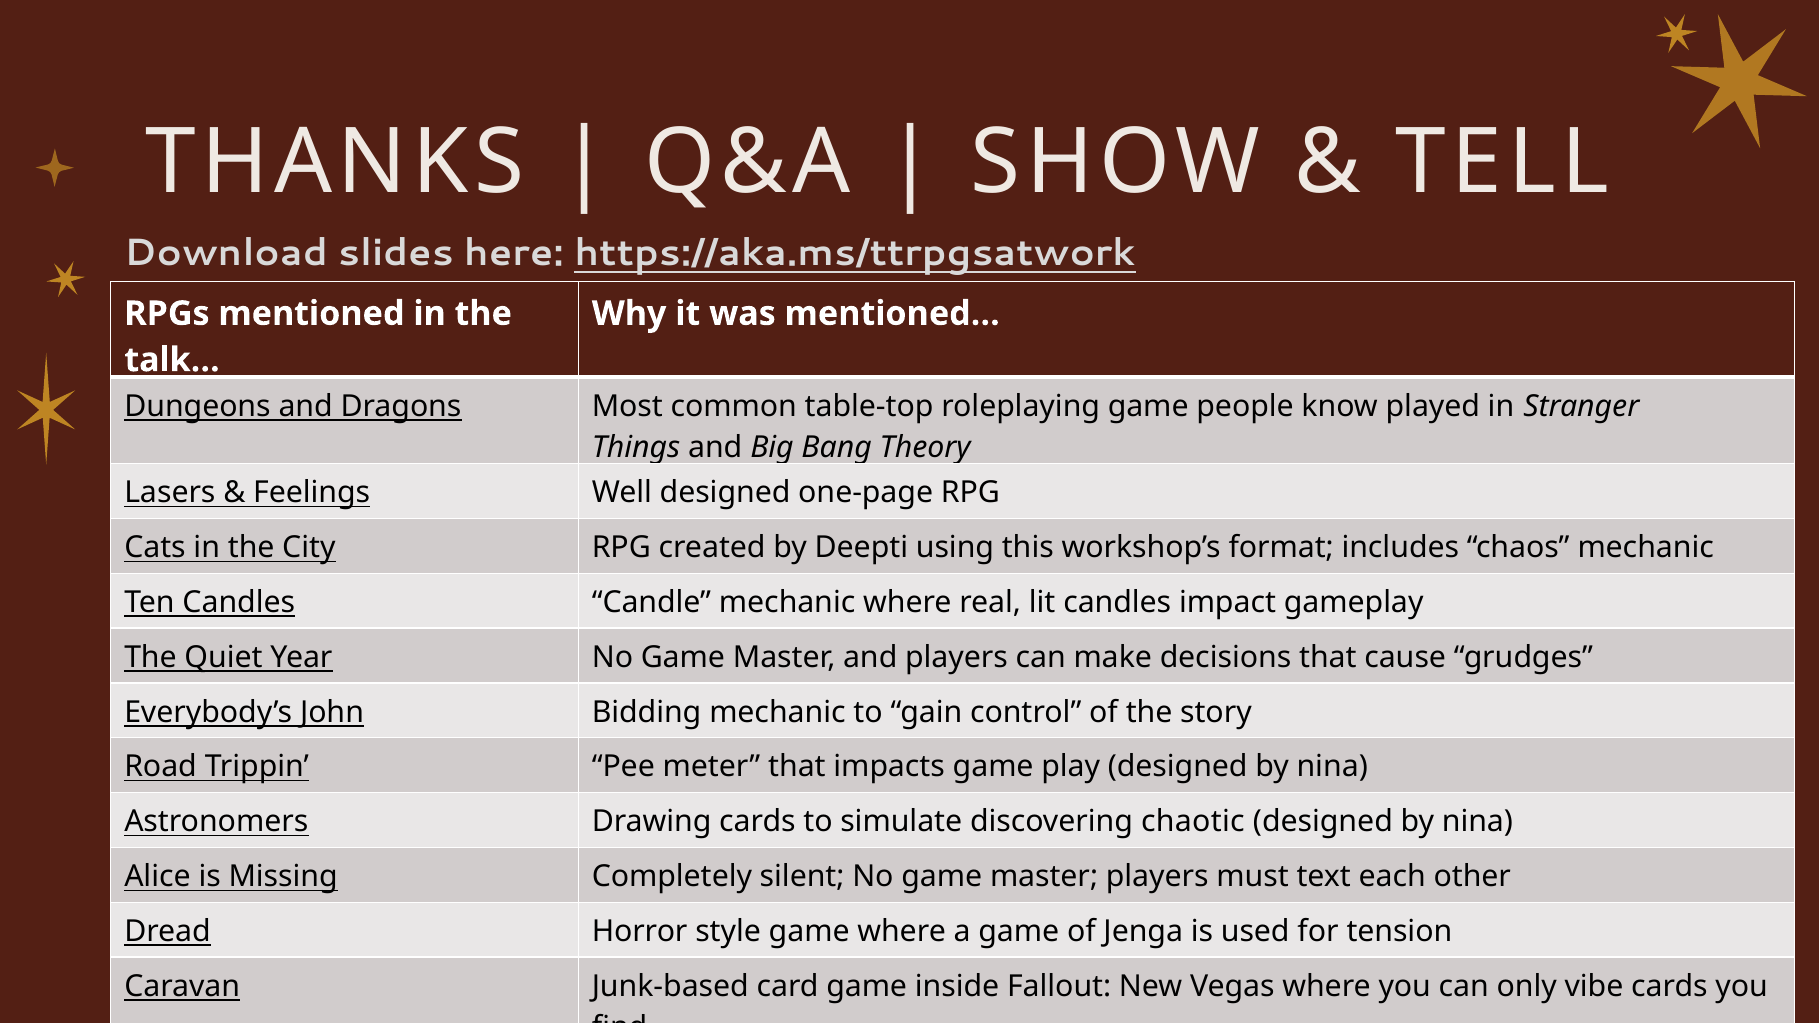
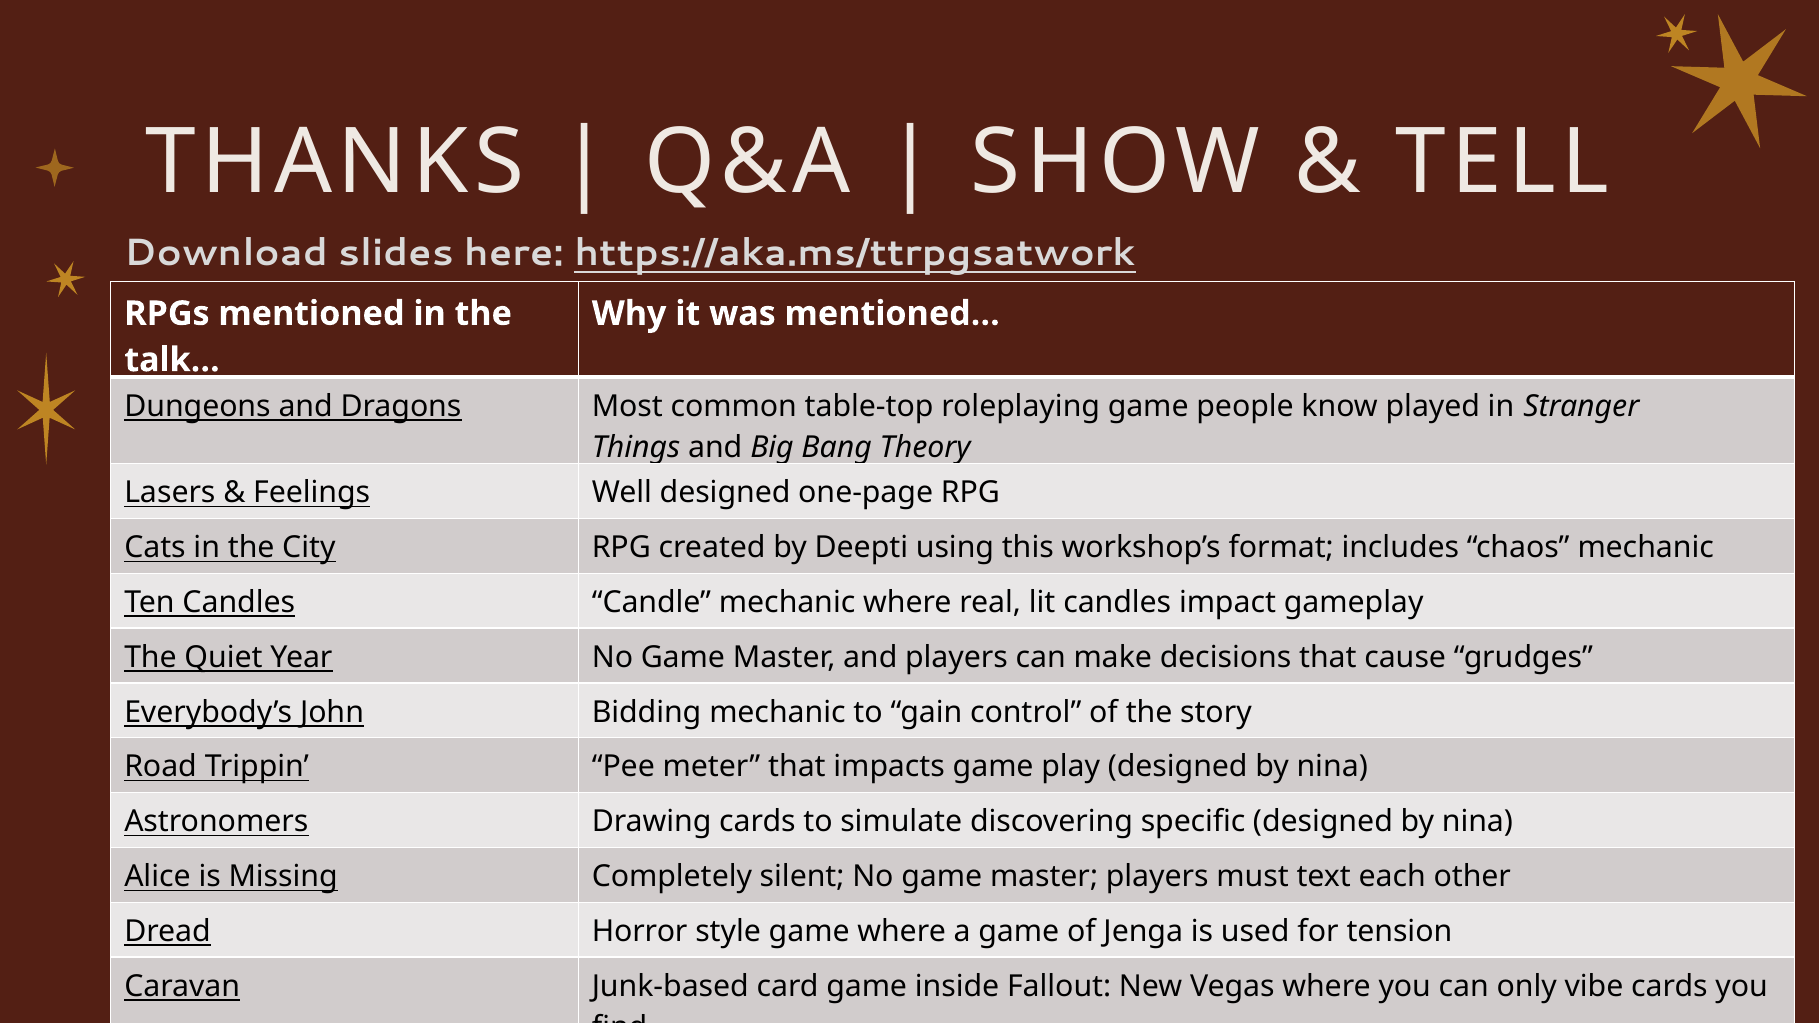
chaotic: chaotic -> specific
